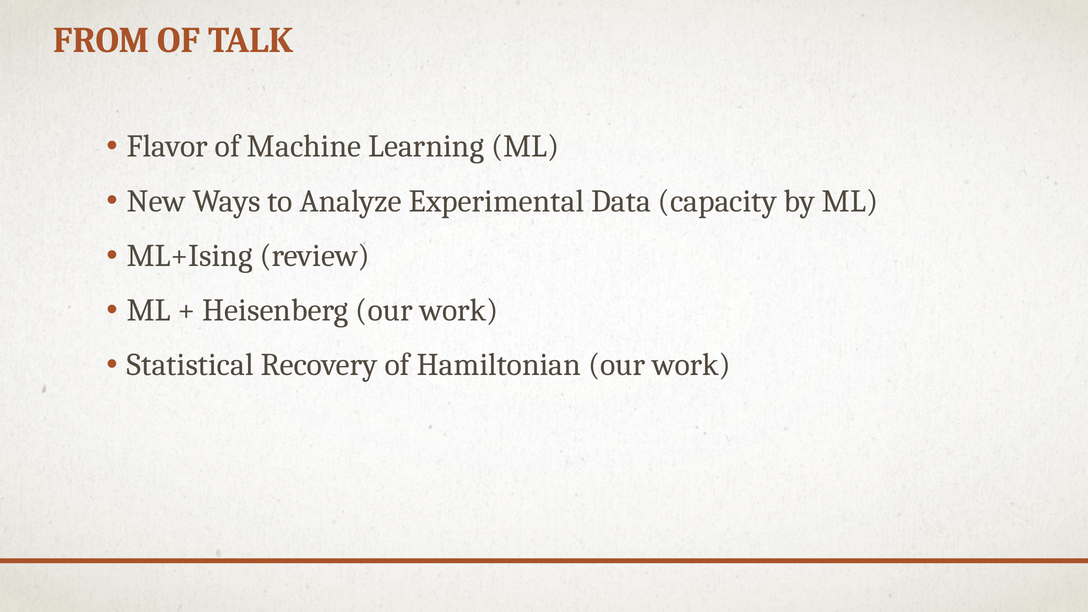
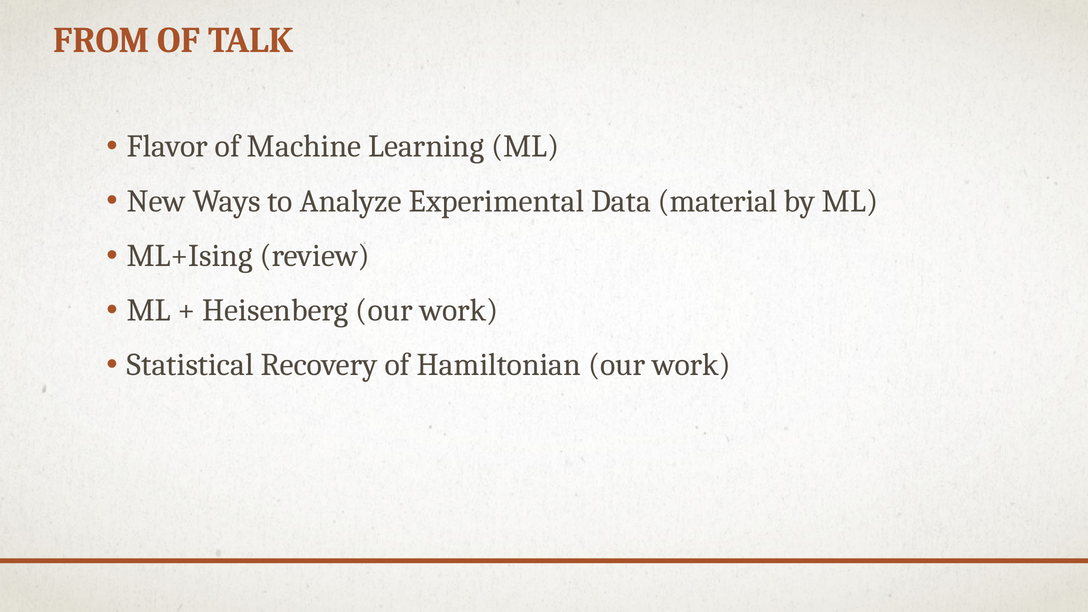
capacity: capacity -> material
